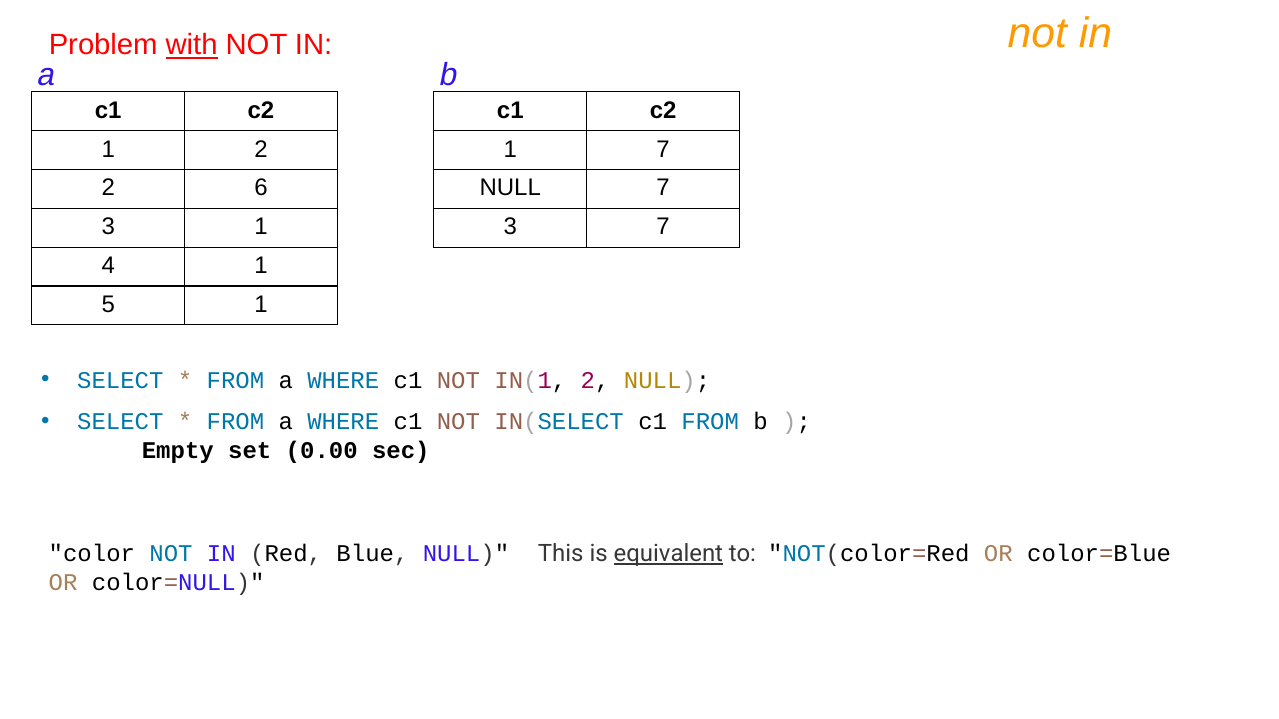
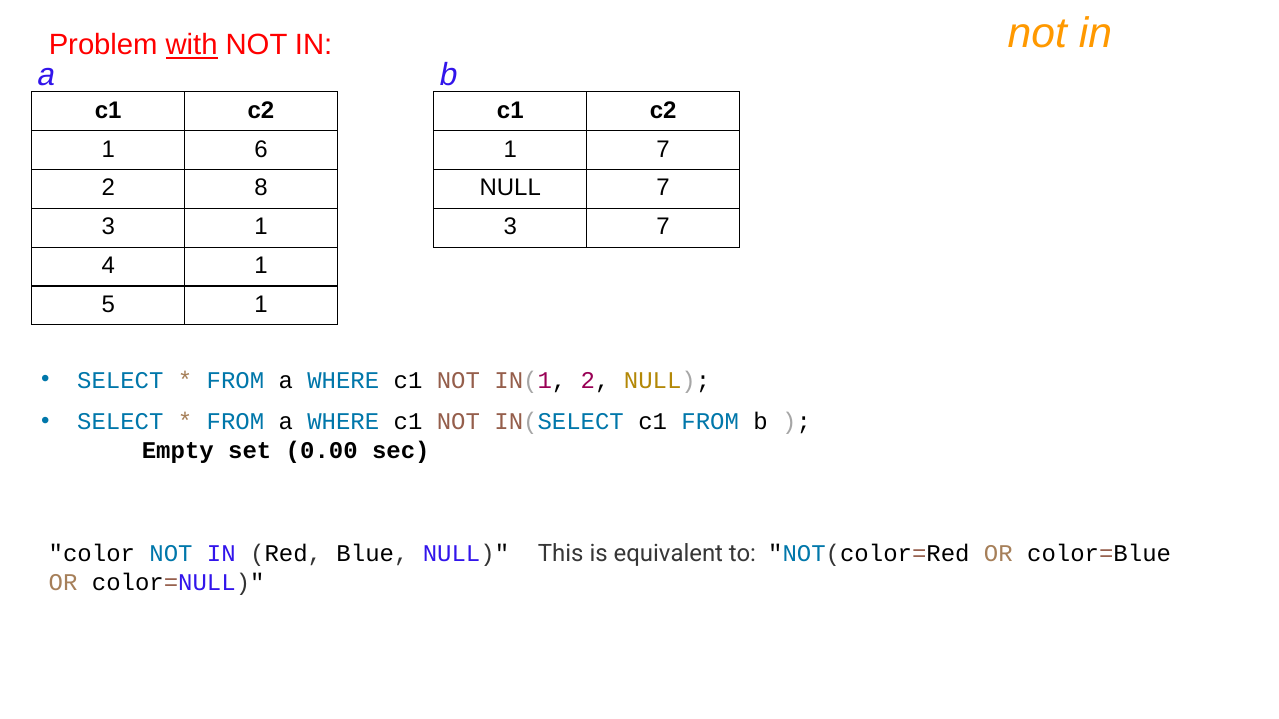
1 2: 2 -> 6
6: 6 -> 8
equivalent underline: present -> none
